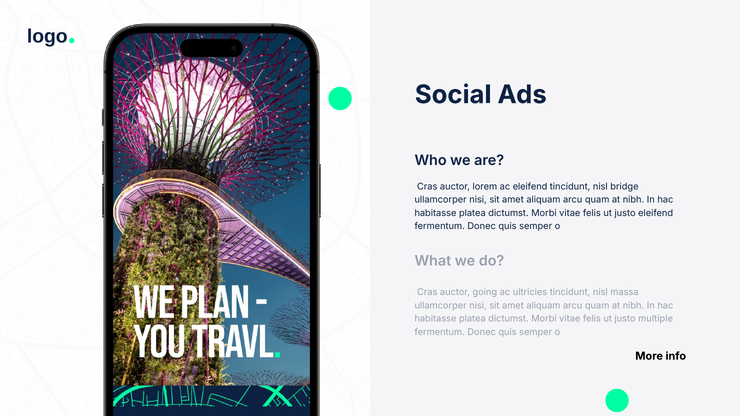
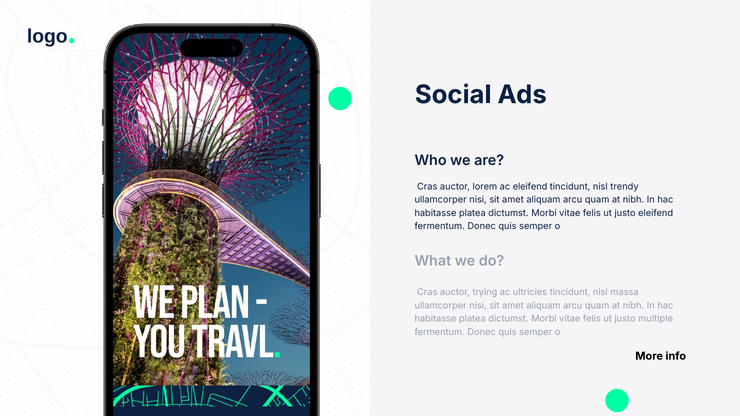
bridge: bridge -> trendy
going: going -> trying
